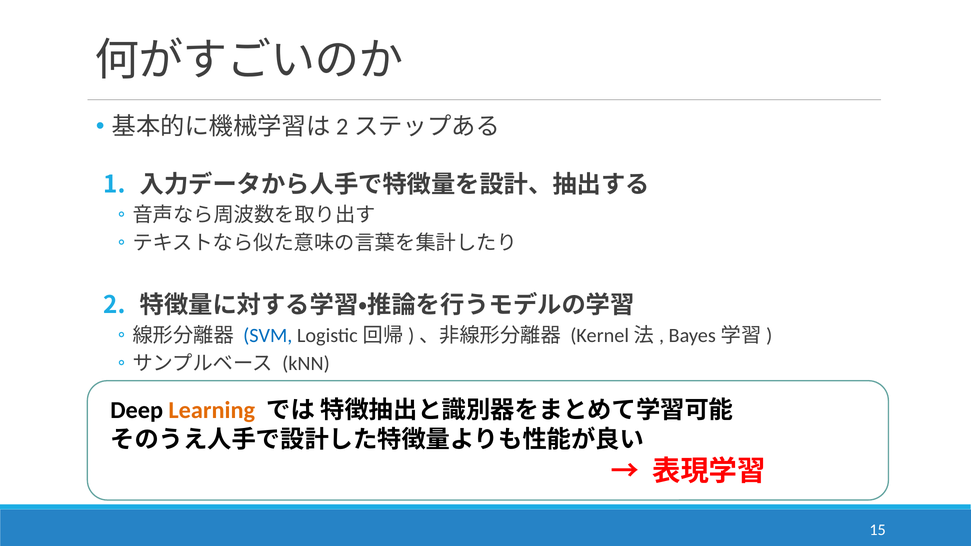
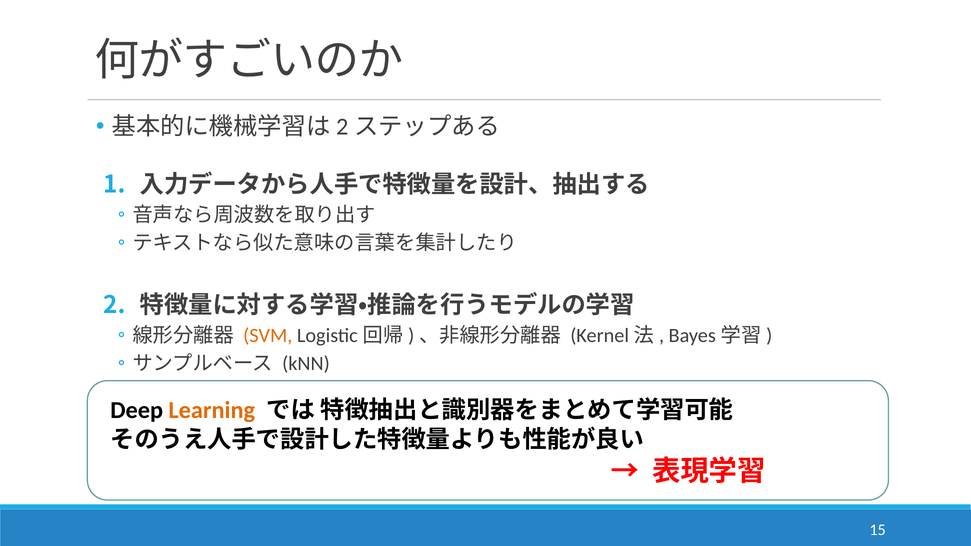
SVM colour: blue -> orange
